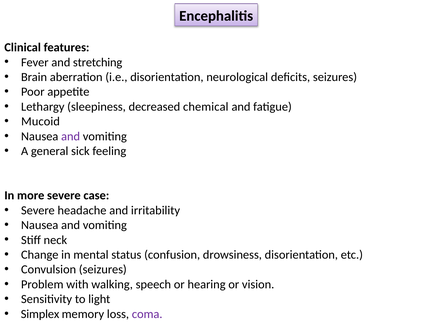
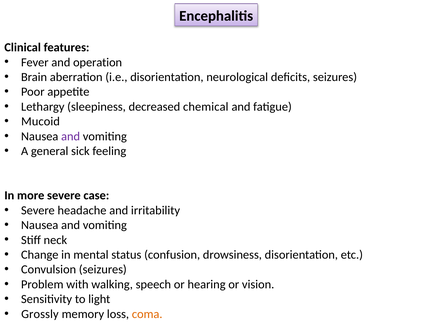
stretching: stretching -> operation
Simplex: Simplex -> Grossly
coma colour: purple -> orange
